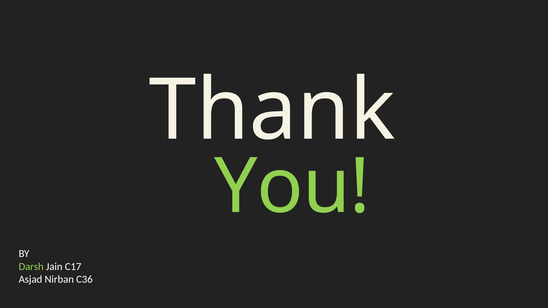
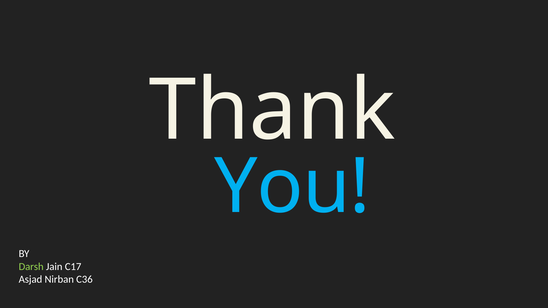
You colour: light green -> light blue
